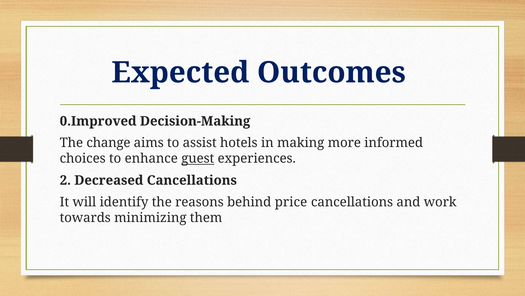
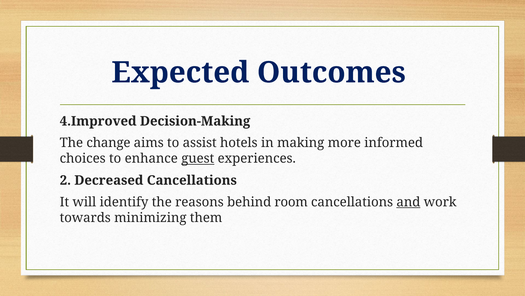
0.Improved: 0.Improved -> 4.Improved
price: price -> room
and underline: none -> present
